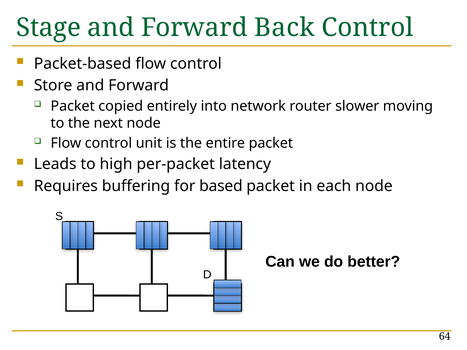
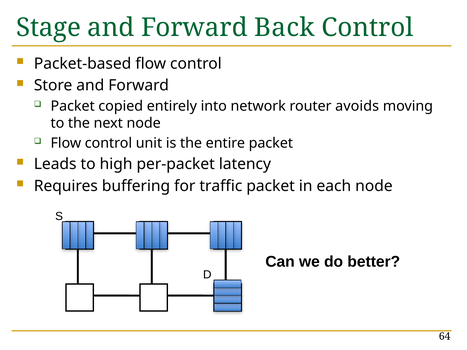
slower: slower -> avoids
based: based -> traffic
